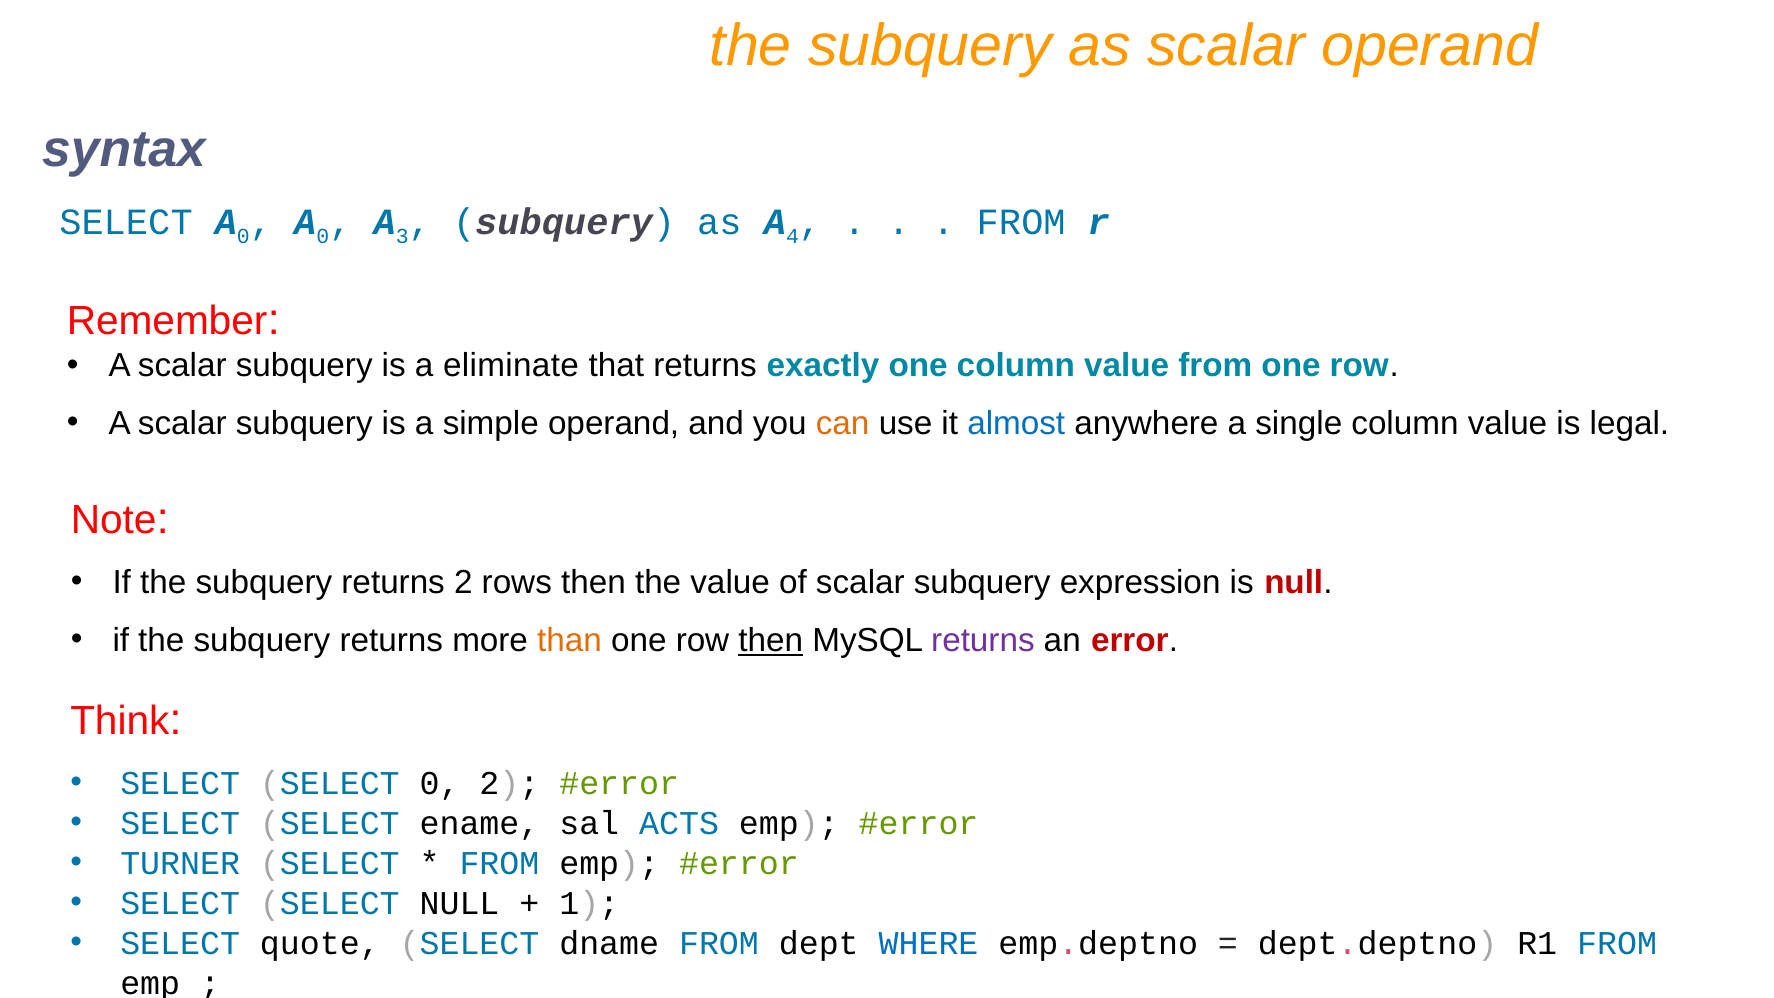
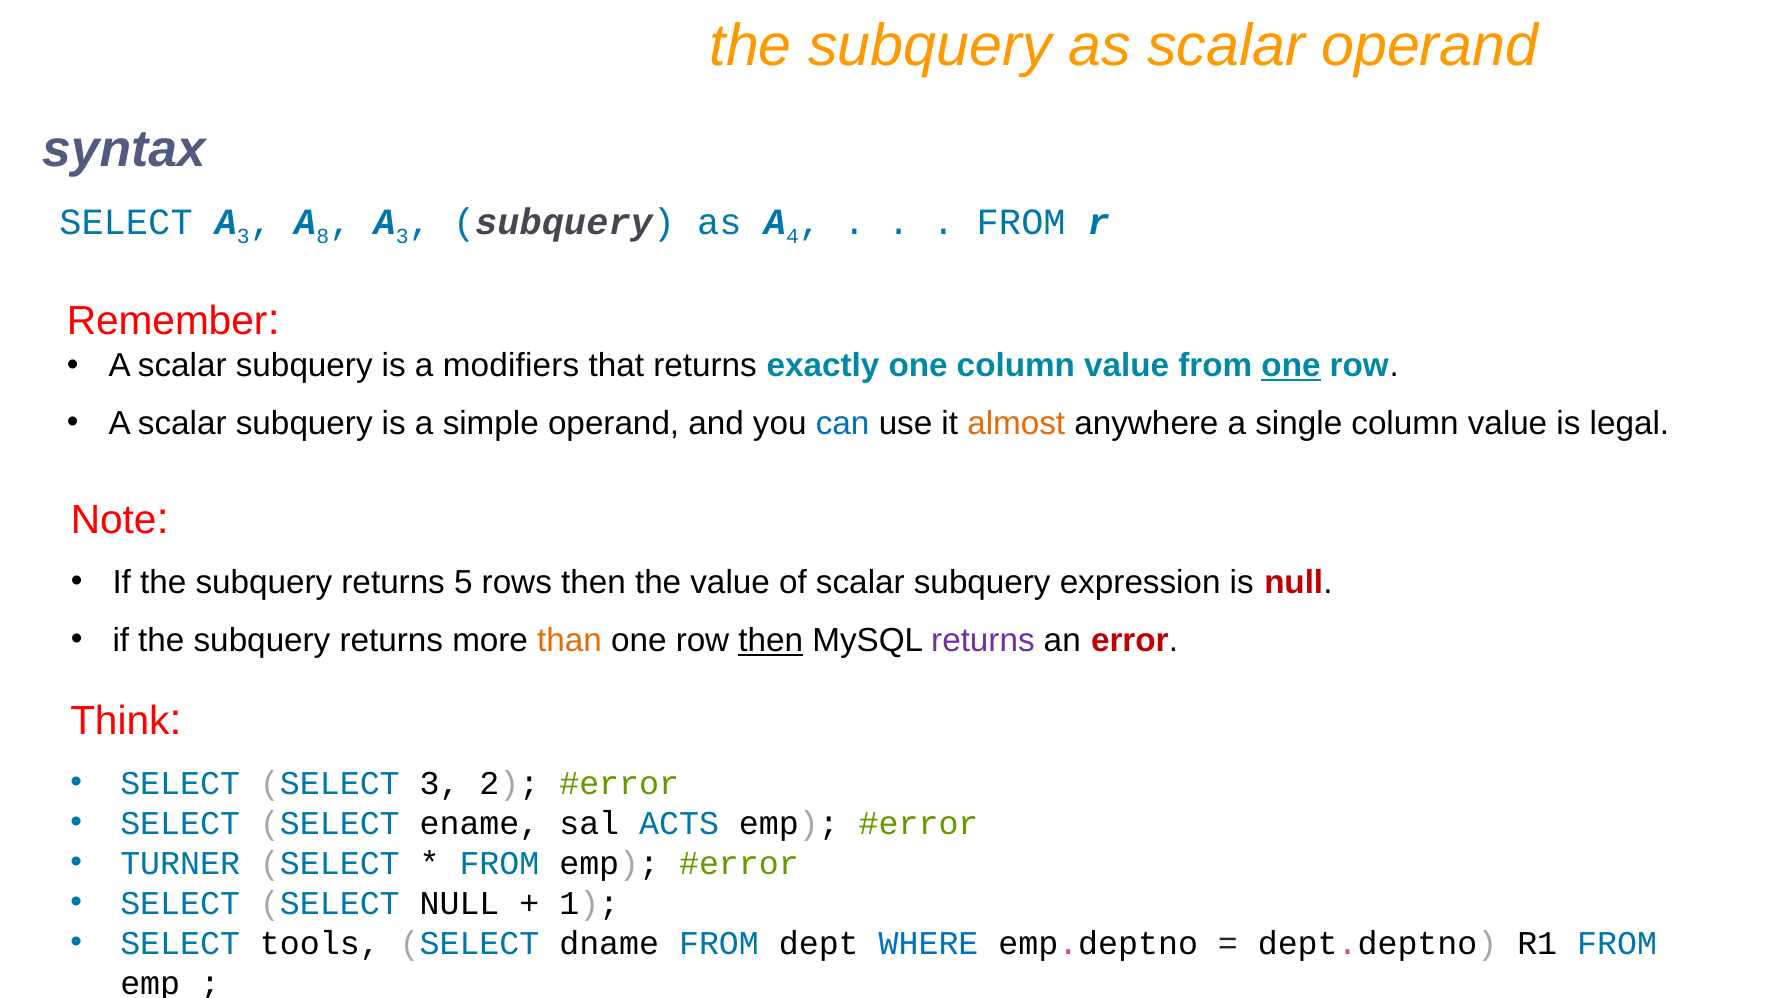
SELECT A 0: 0 -> 3
0 at (323, 237): 0 -> 8
eliminate: eliminate -> modifiers
one at (1291, 366) underline: none -> present
can colour: orange -> blue
almost colour: blue -> orange
returns 2: 2 -> 5
SELECT 0: 0 -> 3
quote: quote -> tools
